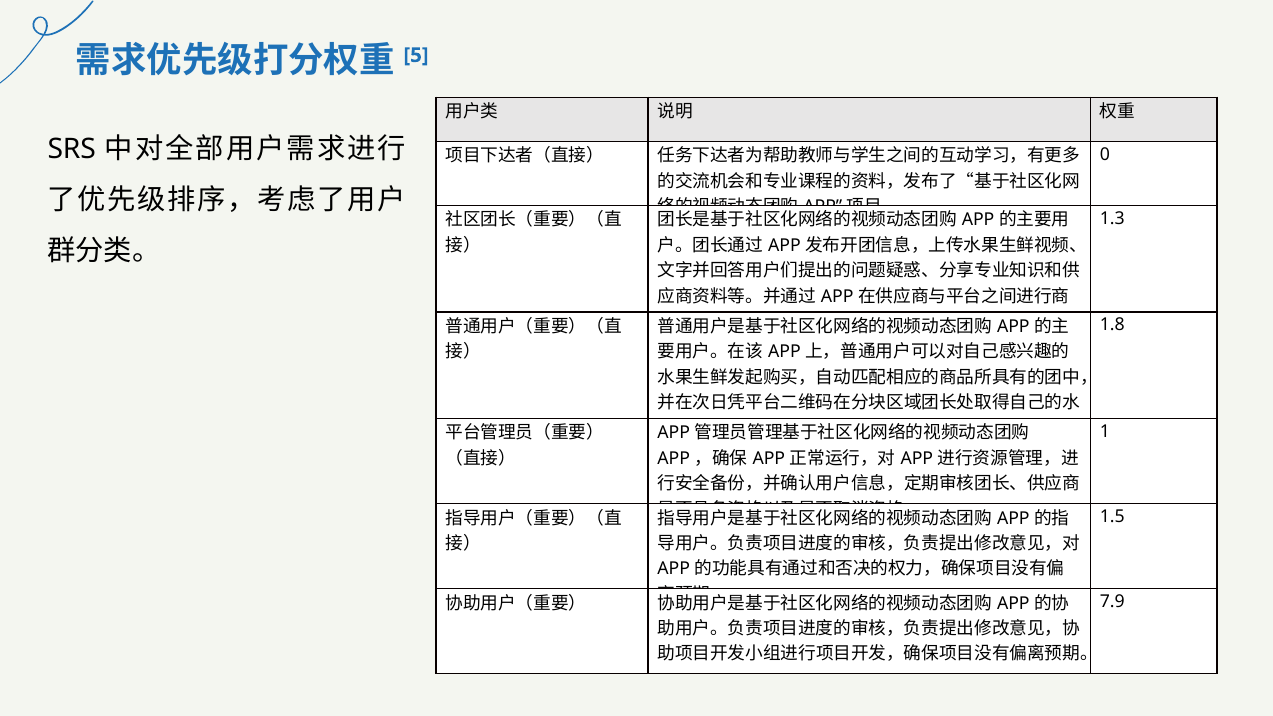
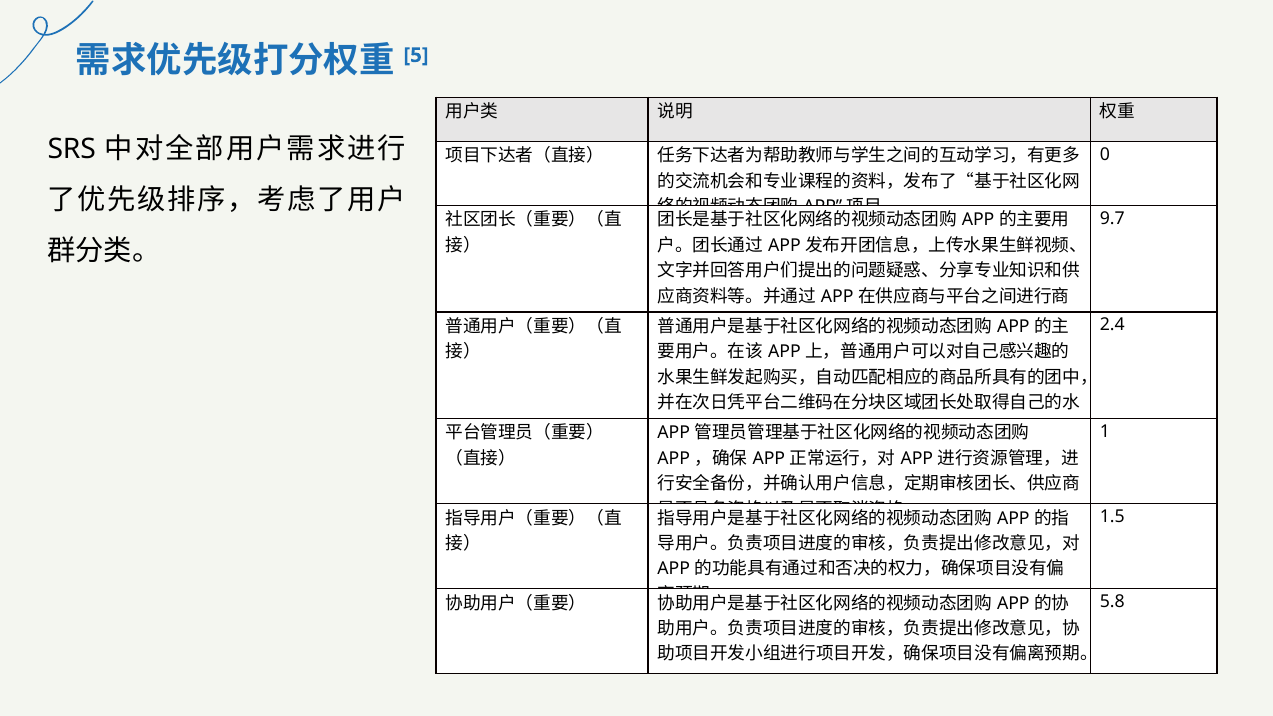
1.3: 1.3 -> 9.7
1.8: 1.8 -> 2.4
7.9: 7.9 -> 5.8
